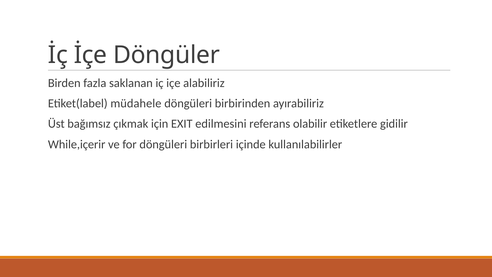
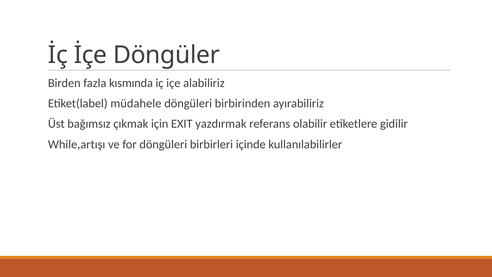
saklanan: saklanan -> kısmında
edilmesini: edilmesini -> yazdırmak
While,içerir: While,içerir -> While,artışı
